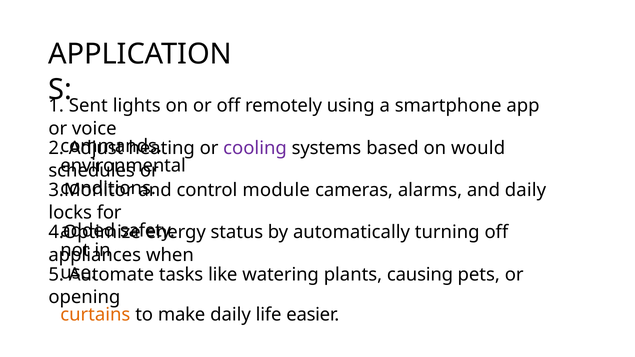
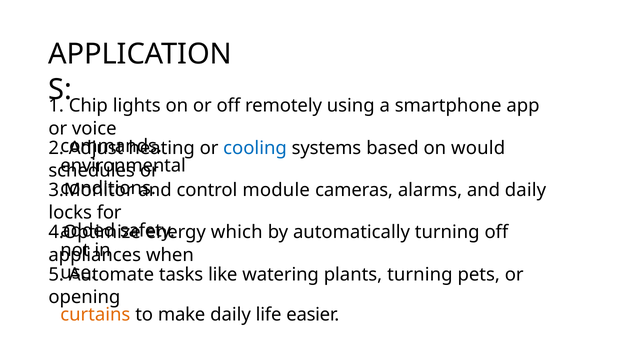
Sent: Sent -> Chip
cooling colour: purple -> blue
status: status -> which
plants causing: causing -> turning
